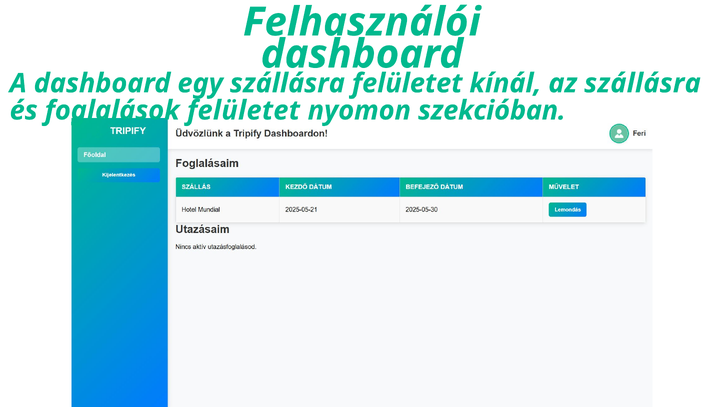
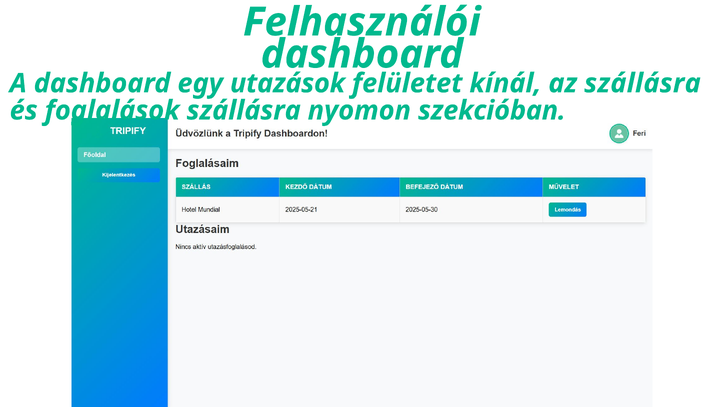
egy szállásra: szállásra -> utazások
foglalások felületet: felületet -> szállásra
